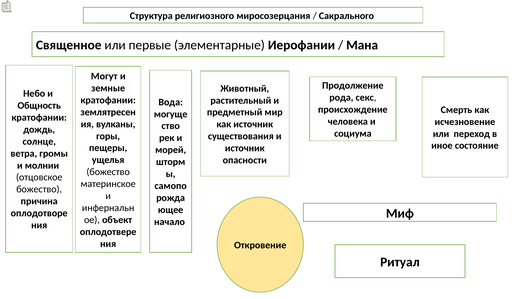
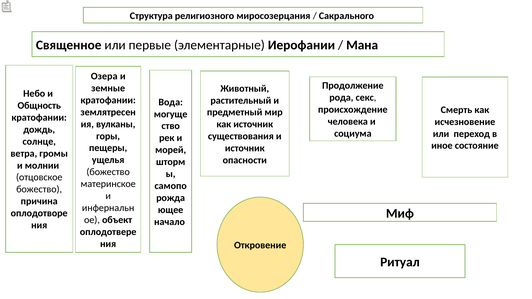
Могут: Могут -> Озера
